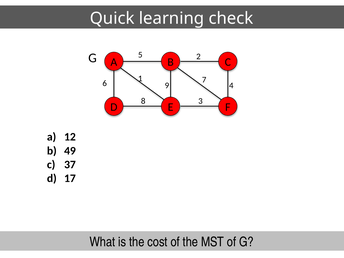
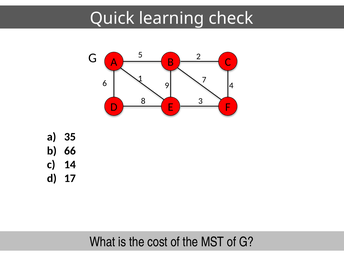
12: 12 -> 35
49: 49 -> 66
37: 37 -> 14
